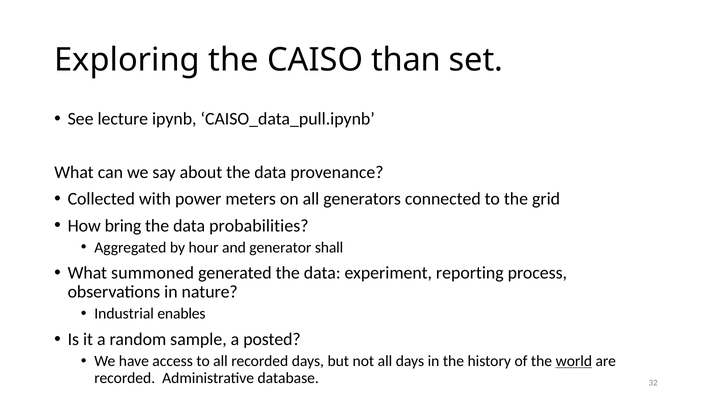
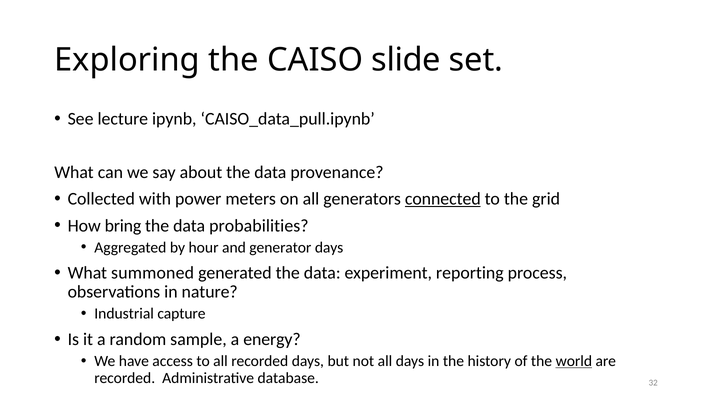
than: than -> slide
connected underline: none -> present
generator shall: shall -> days
enables: enables -> capture
posted: posted -> energy
